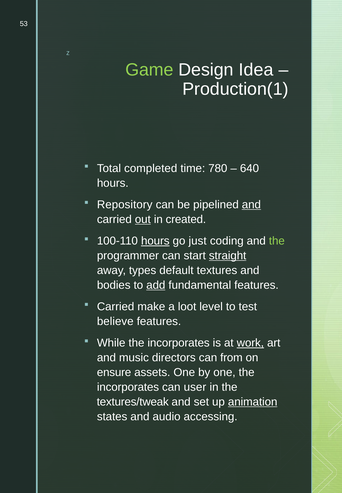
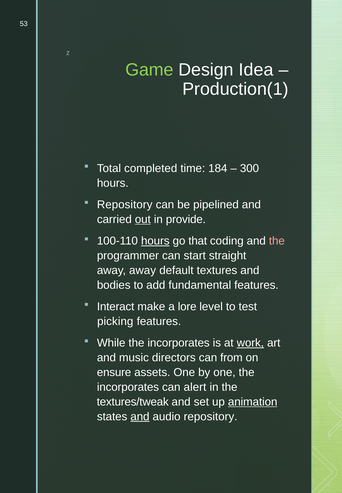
780: 780 -> 184
640: 640 -> 300
and at (251, 205) underline: present -> none
created: created -> provide
just: just -> that
the at (277, 241) colour: light green -> pink
straight underline: present -> none
away types: types -> away
add underline: present -> none
Carried at (116, 307): Carried -> Interact
loot: loot -> lore
believe: believe -> picking
user: user -> alert
and at (140, 417) underline: none -> present
audio accessing: accessing -> repository
